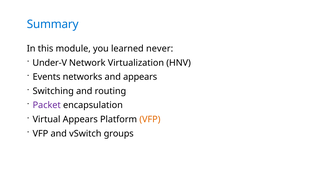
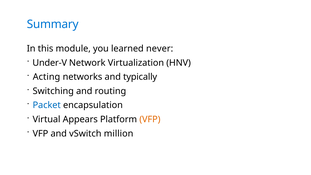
Events: Events -> Acting
and appears: appears -> typically
Packet colour: purple -> blue
groups: groups -> million
